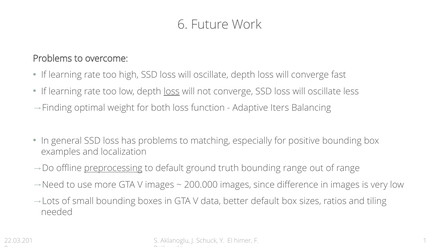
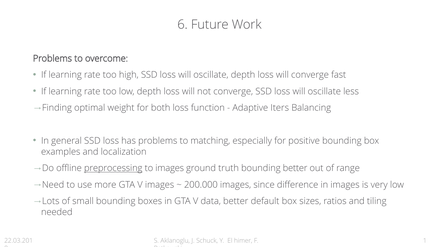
loss at (172, 91) underline: present -> none
to default: default -> images
bounding range: range -> better
